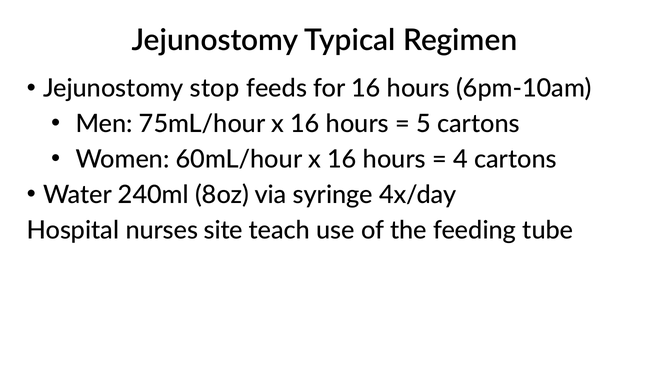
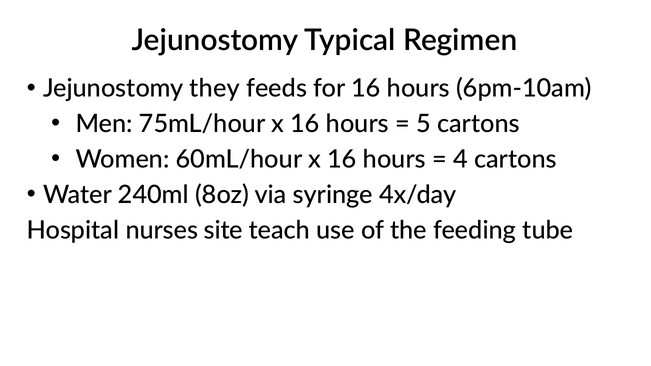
stop: stop -> they
